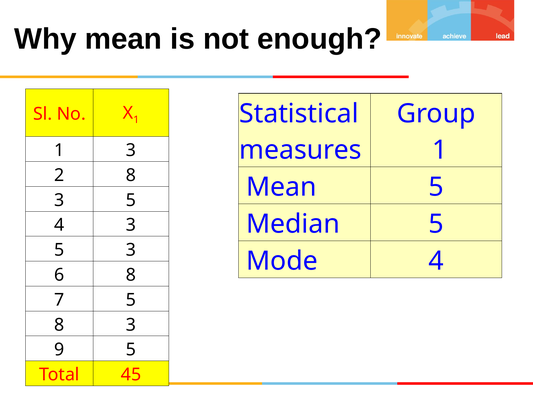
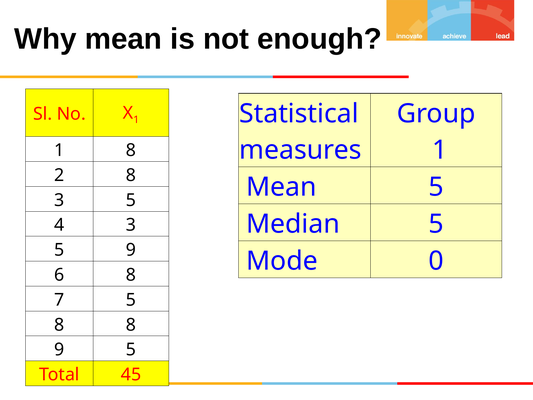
1 3: 3 -> 8
5 3: 3 -> 9
Mode 4: 4 -> 0
3 at (131, 325): 3 -> 8
